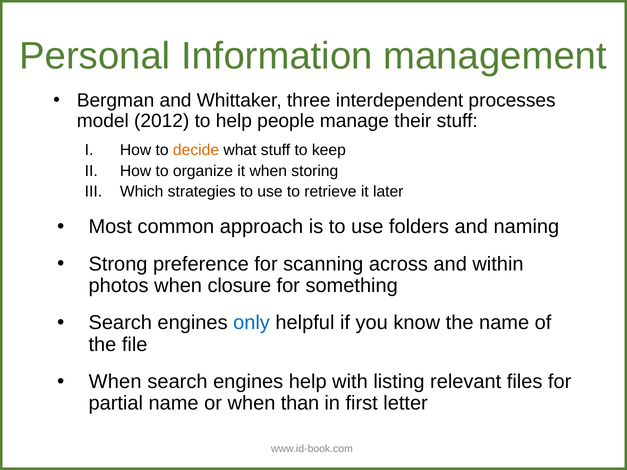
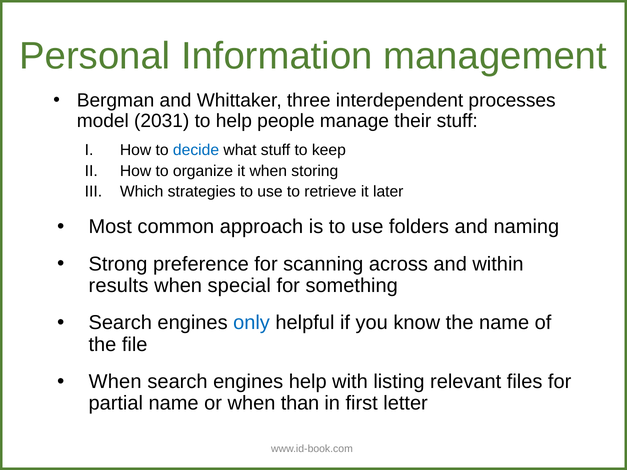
2012: 2012 -> 2031
decide colour: orange -> blue
photos: photos -> results
closure: closure -> special
